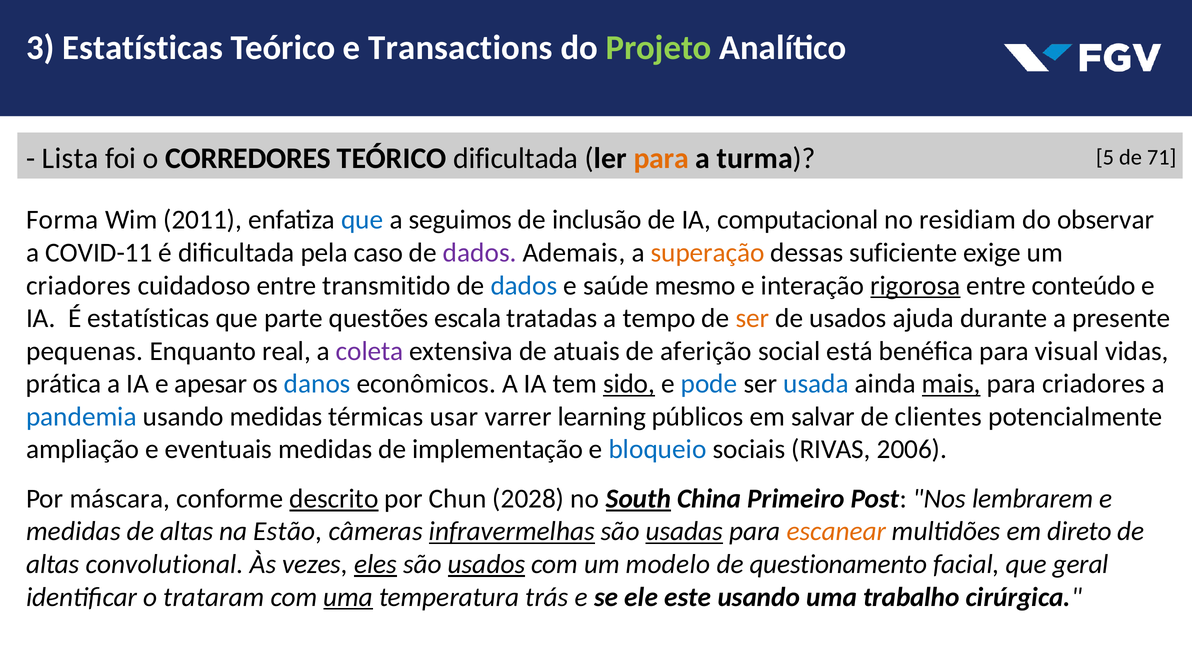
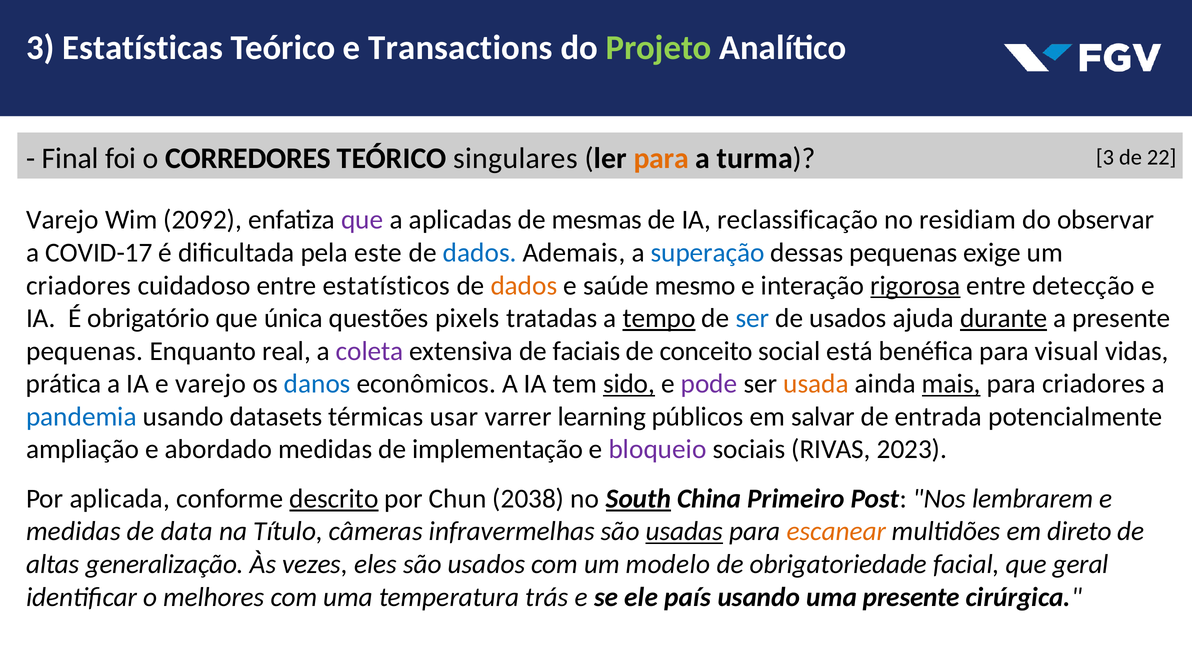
Lista: Lista -> Final
TEÓRICO dificultada: dificultada -> singulares
5 at (1105, 157): 5 -> 3
71: 71 -> 22
Forma at (62, 220): Forma -> Varejo
2011: 2011 -> 2092
que at (362, 220) colour: blue -> purple
seguimos: seguimos -> aplicadas
inclusão: inclusão -> mesmas
computacional: computacional -> reclassificação
COVID-11: COVID-11 -> COVID-17
caso: caso -> este
dados at (480, 253) colour: purple -> blue
superação colour: orange -> blue
dessas suficiente: suficiente -> pequenas
transmitido: transmitido -> estatísticos
dados at (524, 285) colour: blue -> orange
conteúdo: conteúdo -> detecção
É estatísticas: estatísticas -> obrigatório
parte: parte -> única
escala: escala -> pixels
tempo underline: none -> present
ser at (752, 318) colour: orange -> blue
durante underline: none -> present
atuais: atuais -> faciais
aferição: aferição -> conceito
e apesar: apesar -> varejo
pode colour: blue -> purple
usada colour: blue -> orange
usando medidas: medidas -> datasets
clientes: clientes -> entrada
eventuais: eventuais -> abordado
bloqueio colour: blue -> purple
2006: 2006 -> 2023
máscara: máscara -> aplicada
2028: 2028 -> 2038
altas at (187, 531): altas -> data
Estão: Estão -> Título
infravermelhas underline: present -> none
convolutional: convolutional -> generalização
eles underline: present -> none
usados at (487, 564) underline: present -> none
questionamento: questionamento -> obrigatoriedade
trataram: trataram -> melhores
uma at (348, 597) underline: present -> none
este: este -> país
uma trabalho: trabalho -> presente
